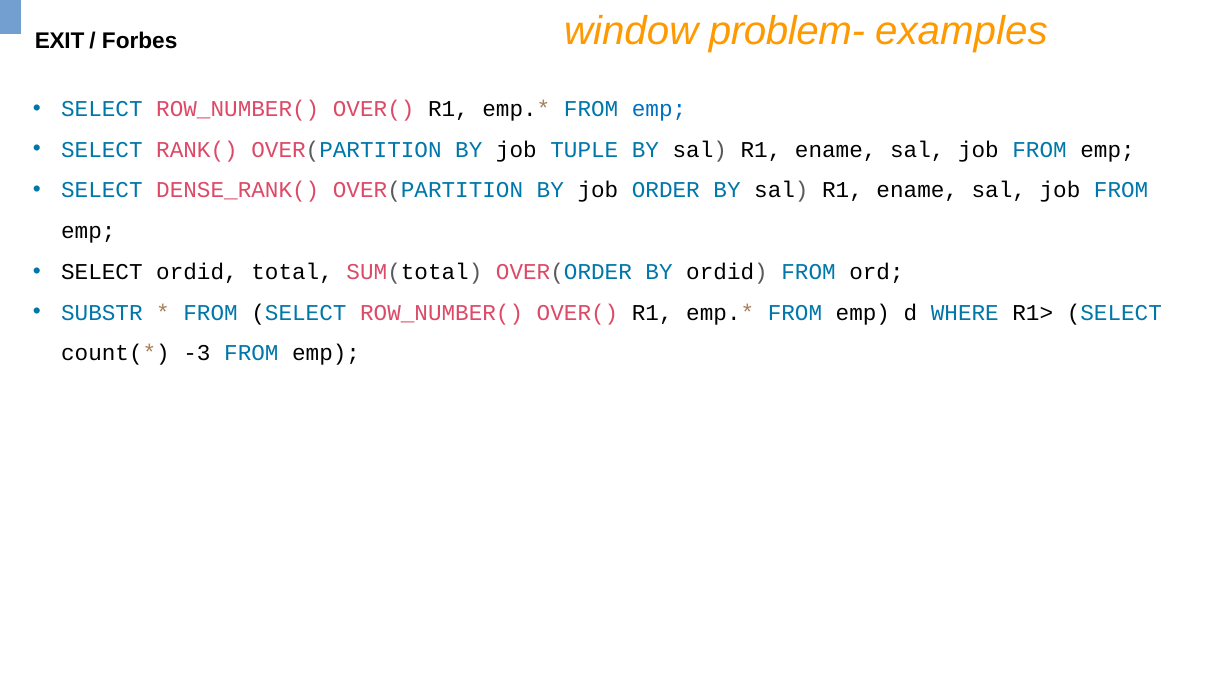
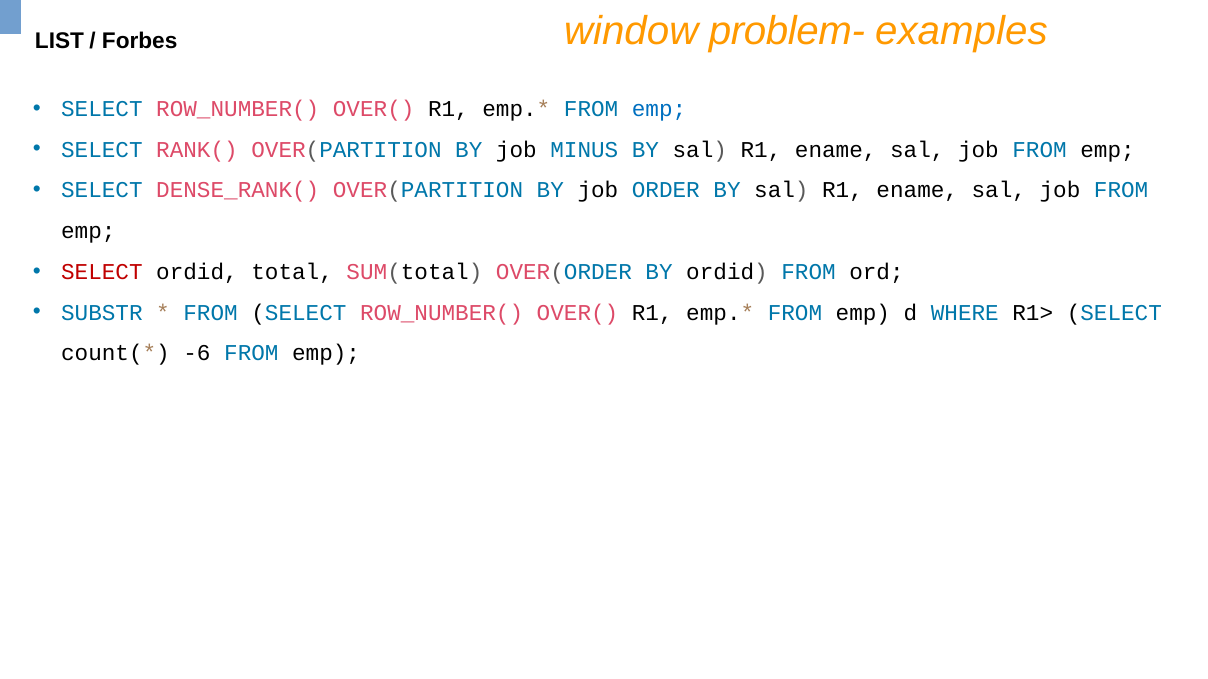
EXIT: EXIT -> LIST
TUPLE: TUPLE -> MINUS
SELECT at (102, 272) colour: black -> red
-3: -3 -> -6
